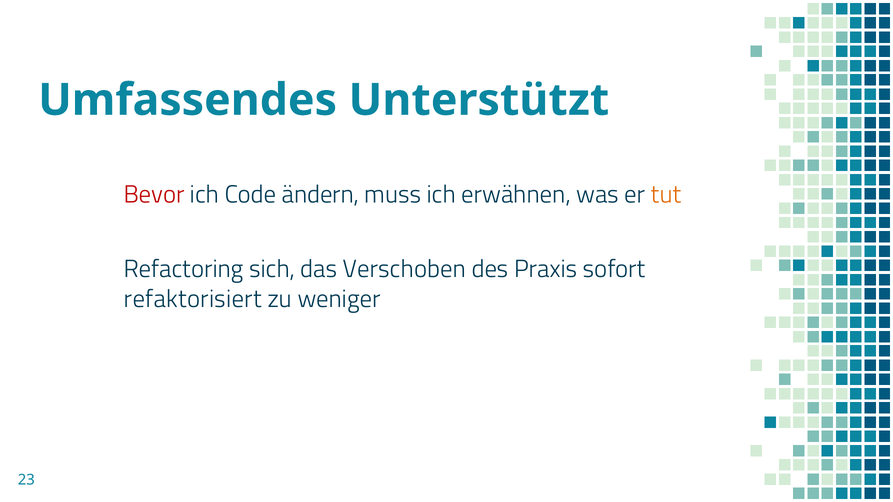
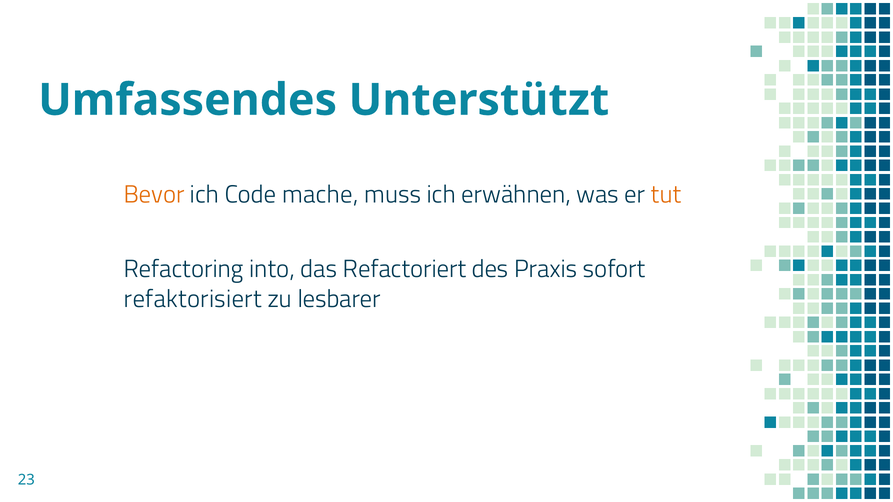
Bevor colour: red -> orange
ändern: ändern -> mache
sich: sich -> into
Verschoben: Verschoben -> Refactoriert
weniger: weniger -> lesbarer
